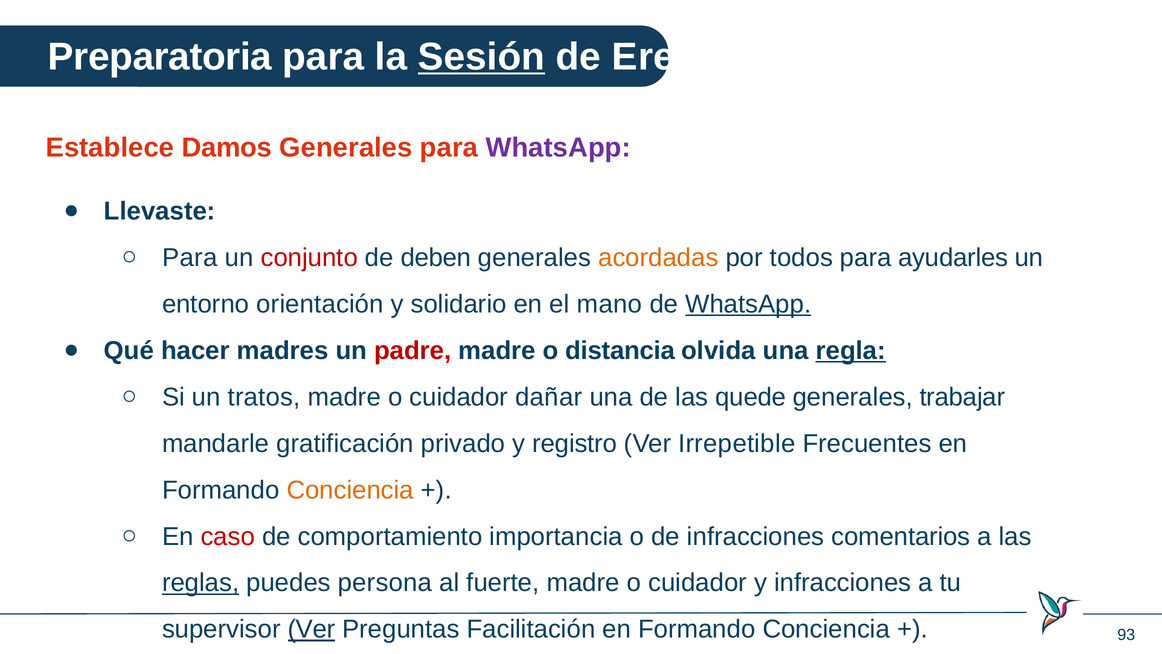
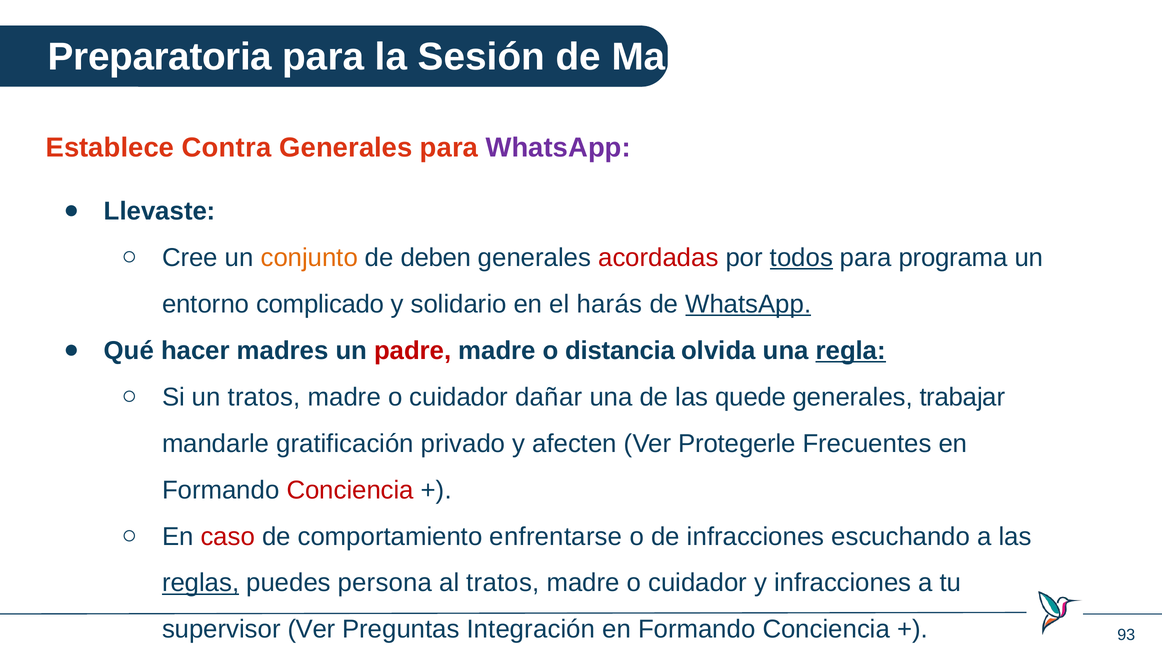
Sesión underline: present -> none
Eres: Eres -> Mala
Damos: Damos -> Contra
Para at (190, 258): Para -> Cree
conjunto colour: red -> orange
acordadas colour: orange -> red
todos underline: none -> present
ayudarles: ayudarles -> programa
orientación: orientación -> complicado
mano: mano -> harás
registro: registro -> afecten
Irrepetible: Irrepetible -> Protegerle
Conciencia at (350, 490) colour: orange -> red
importancia: importancia -> enfrentarse
comentarios: comentarios -> escuchando
al fuerte: fuerte -> tratos
Ver at (312, 629) underline: present -> none
Facilitación: Facilitación -> Integración
